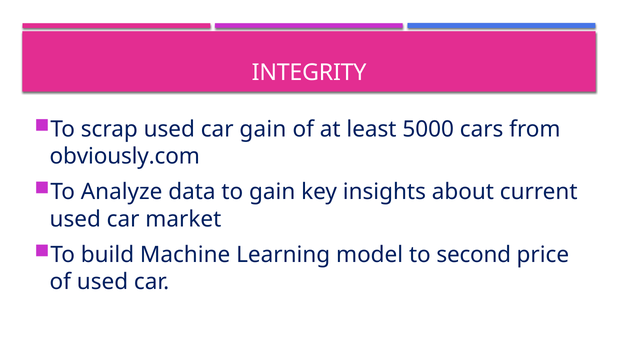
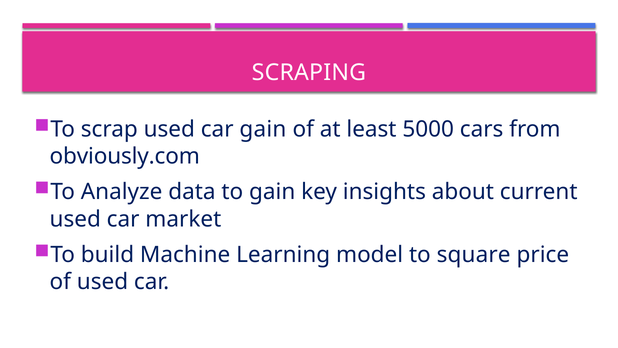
INTEGRITY: INTEGRITY -> SCRAPING
second: second -> square
